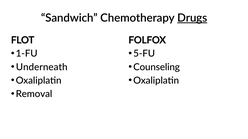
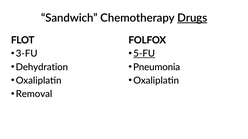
1-FU: 1-FU -> 3-FU
5-FU underline: none -> present
Underneath: Underneath -> Dehydration
Counseling: Counseling -> Pneumonia
